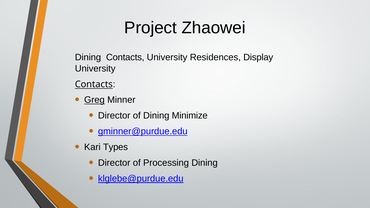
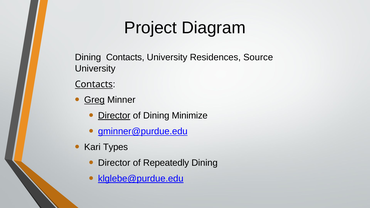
Zhaowei: Zhaowei -> Diagram
Display: Display -> Source
Director at (114, 116) underline: none -> present
Processing: Processing -> Repeatedly
